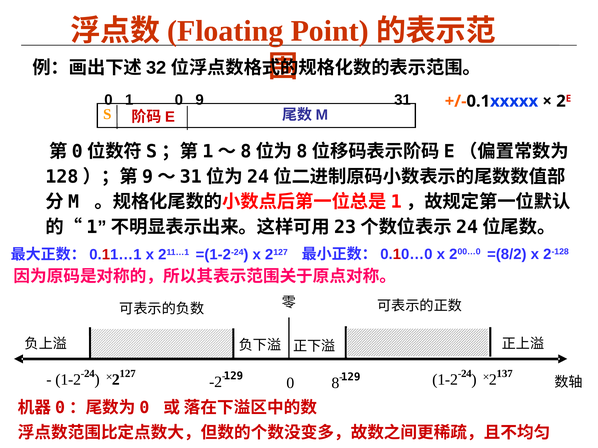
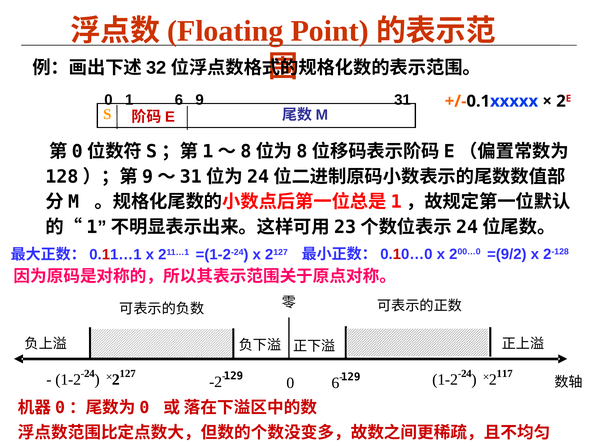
1 0: 0 -> 6
=(8/2: =(8/2 -> =(9/2
0 8: 8 -> 6
137: 137 -> 117
